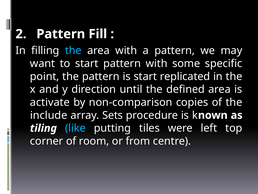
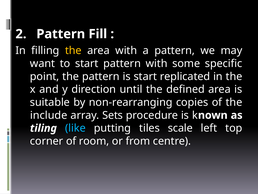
the at (73, 50) colour: light blue -> yellow
activate: activate -> suitable
non-comparison: non-comparison -> non-rearranging
were: were -> scale
